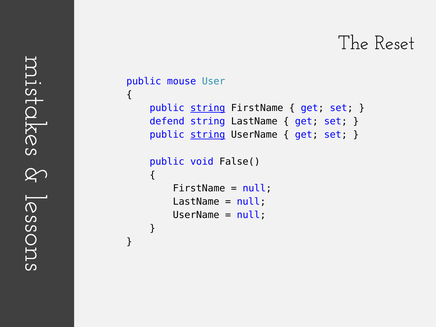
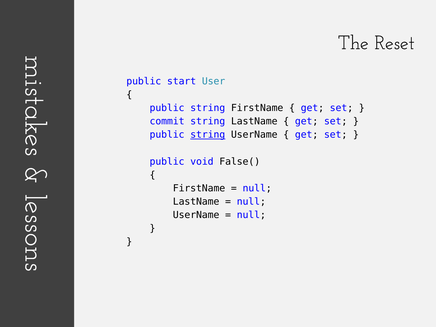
mouse: mouse -> start
string at (208, 108) underline: present -> none
defend: defend -> commit
